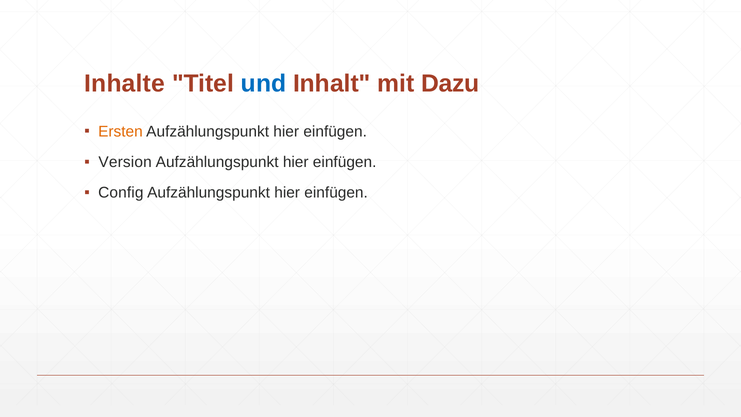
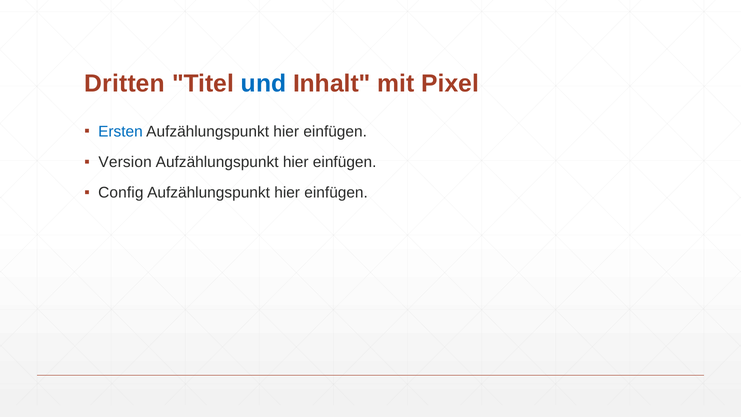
Inhalte: Inhalte -> Dritten
Dazu: Dazu -> Pixel
Ersten colour: orange -> blue
